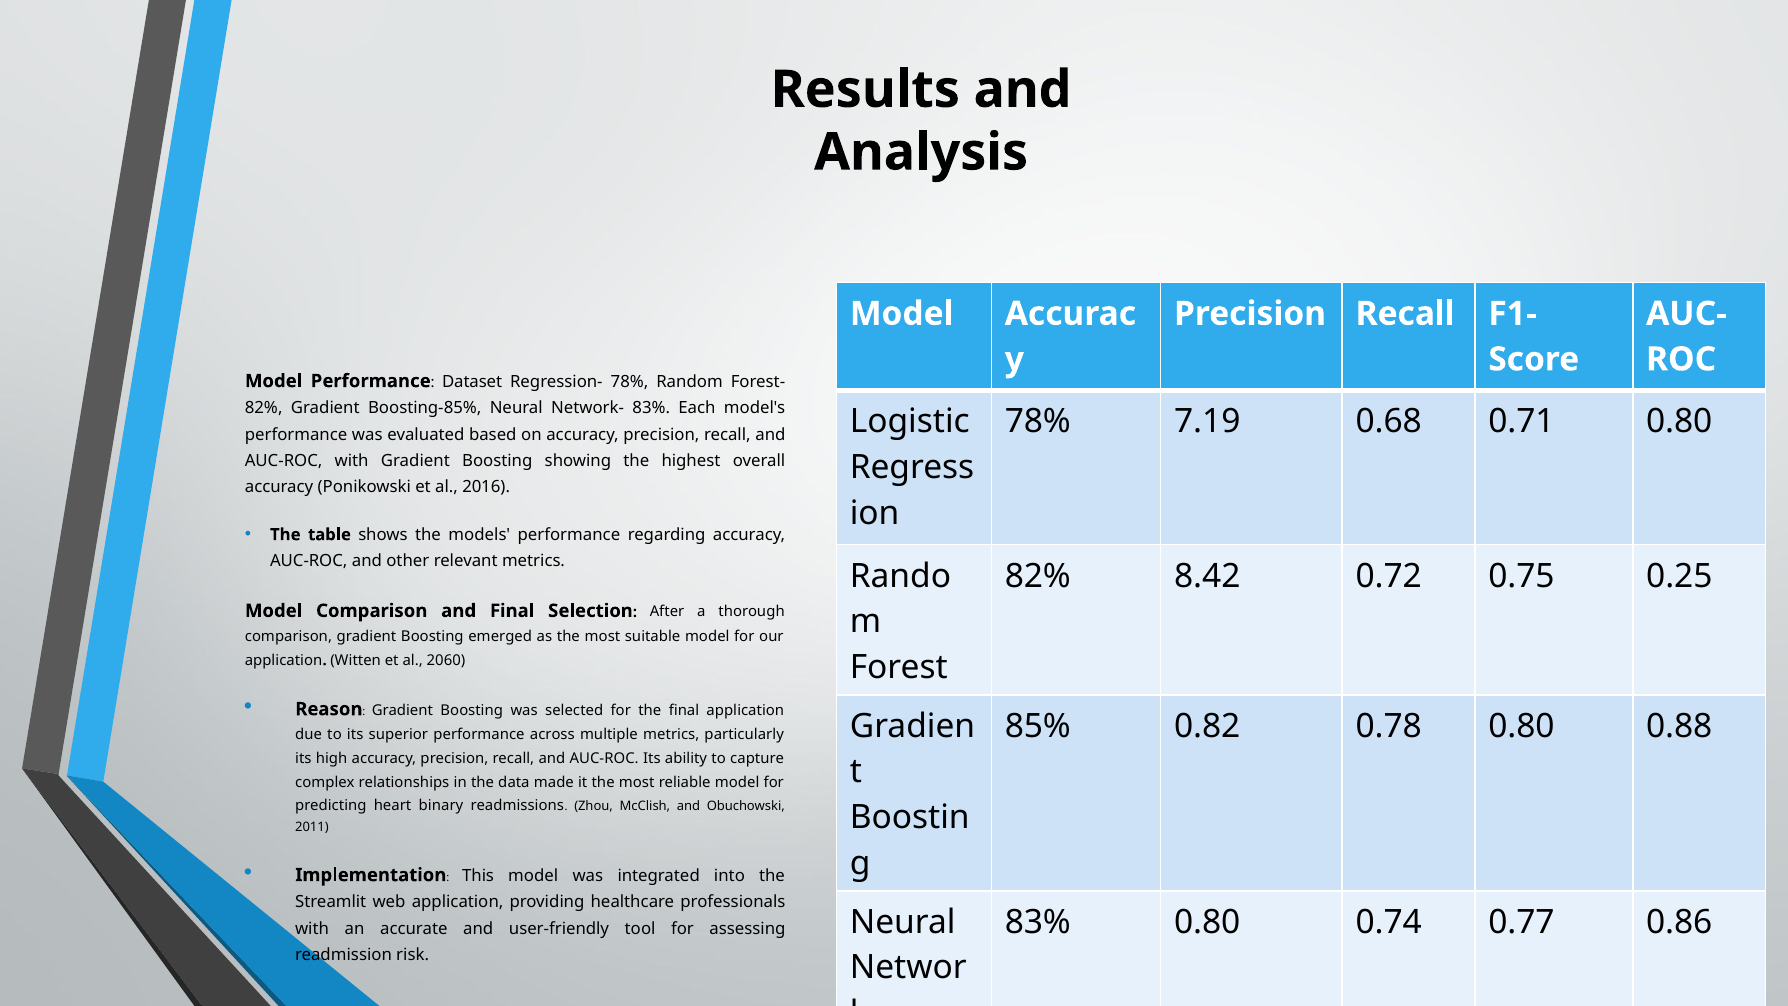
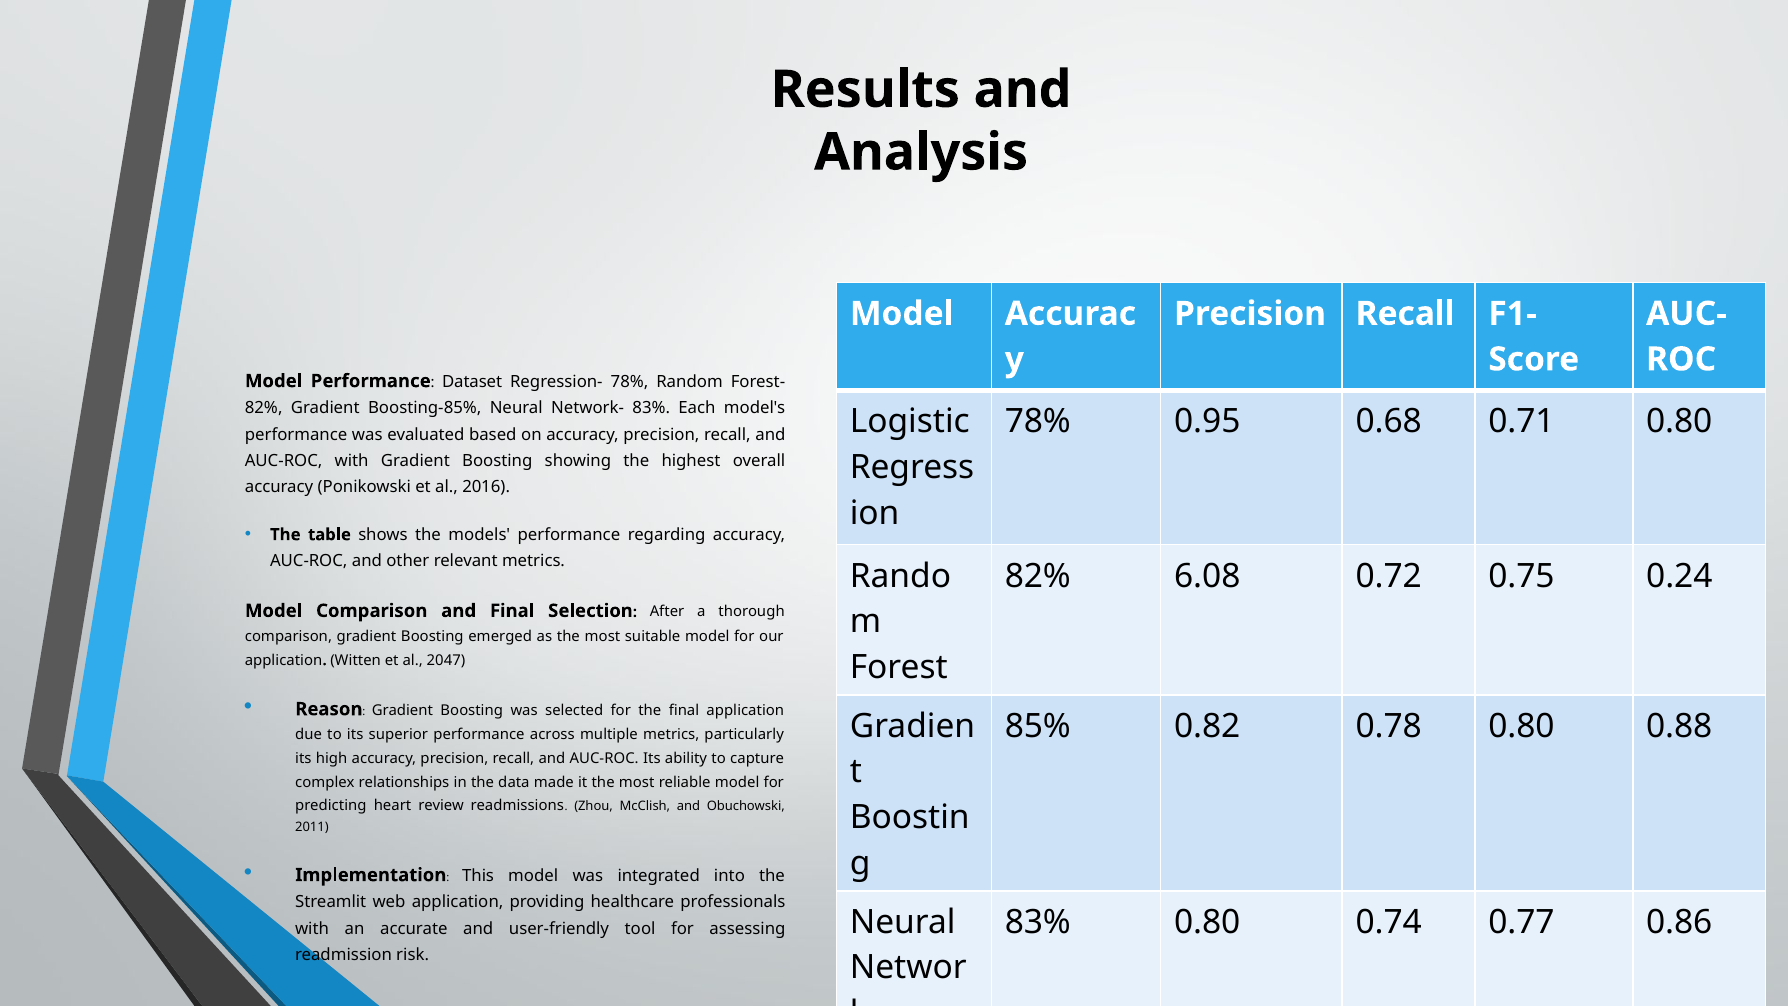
7.19: 7.19 -> 0.95
8.42: 8.42 -> 6.08
0.25: 0.25 -> 0.24
2060: 2060 -> 2047
binary: binary -> review
